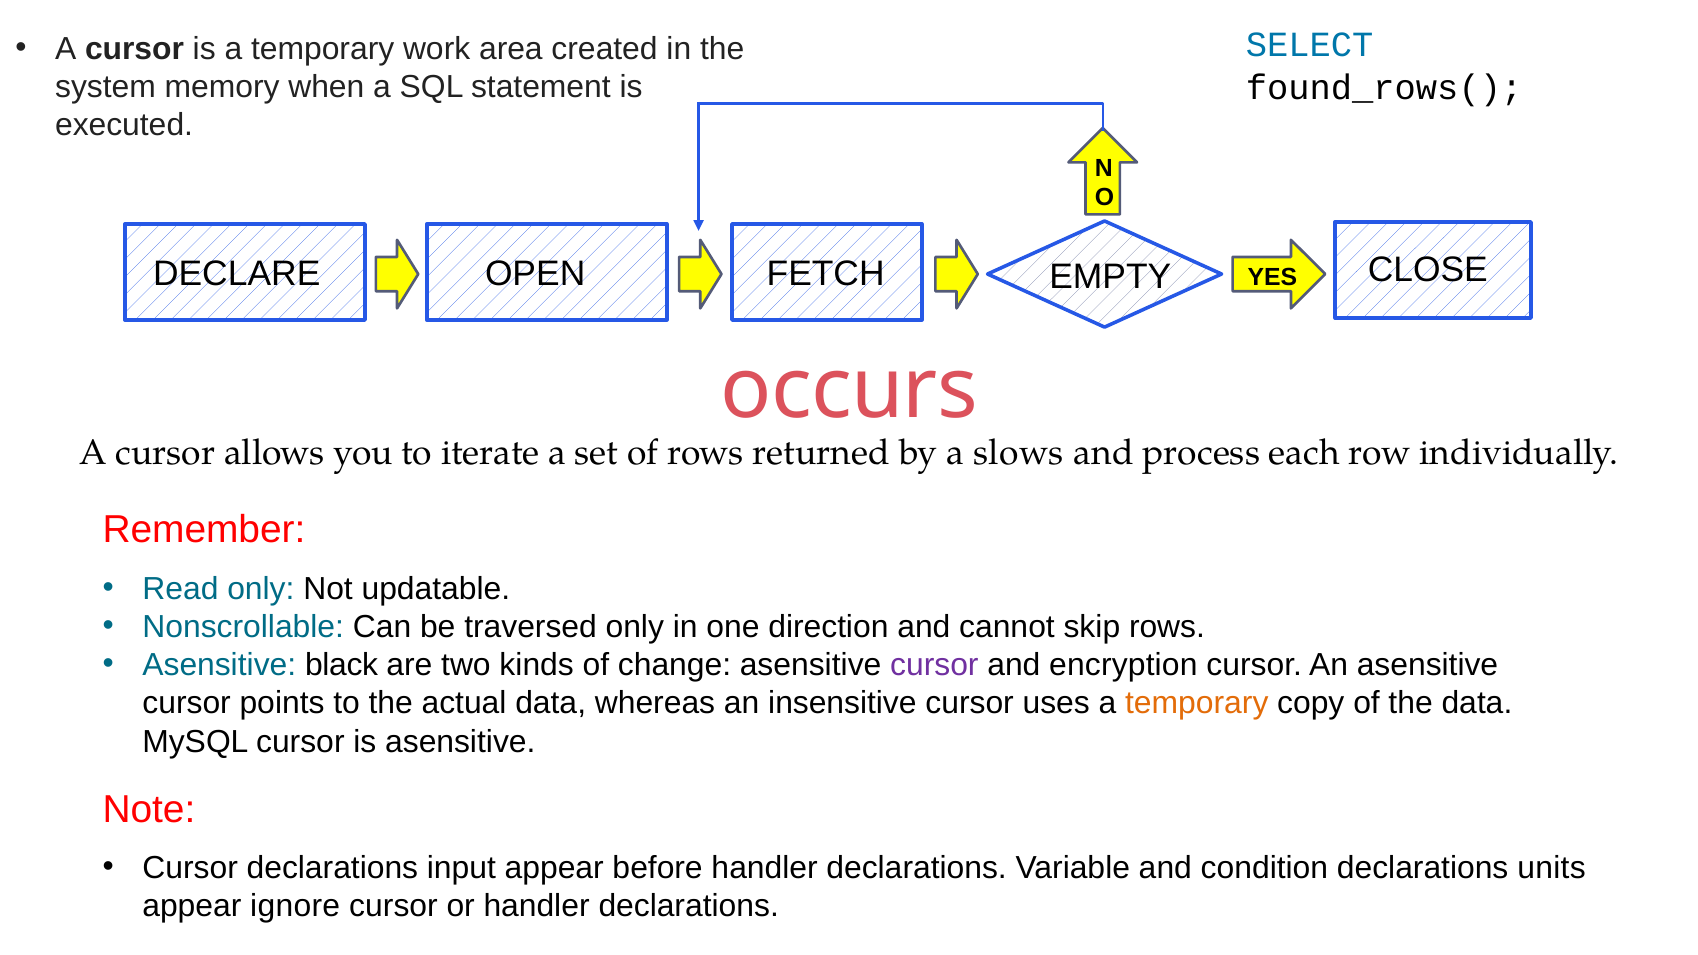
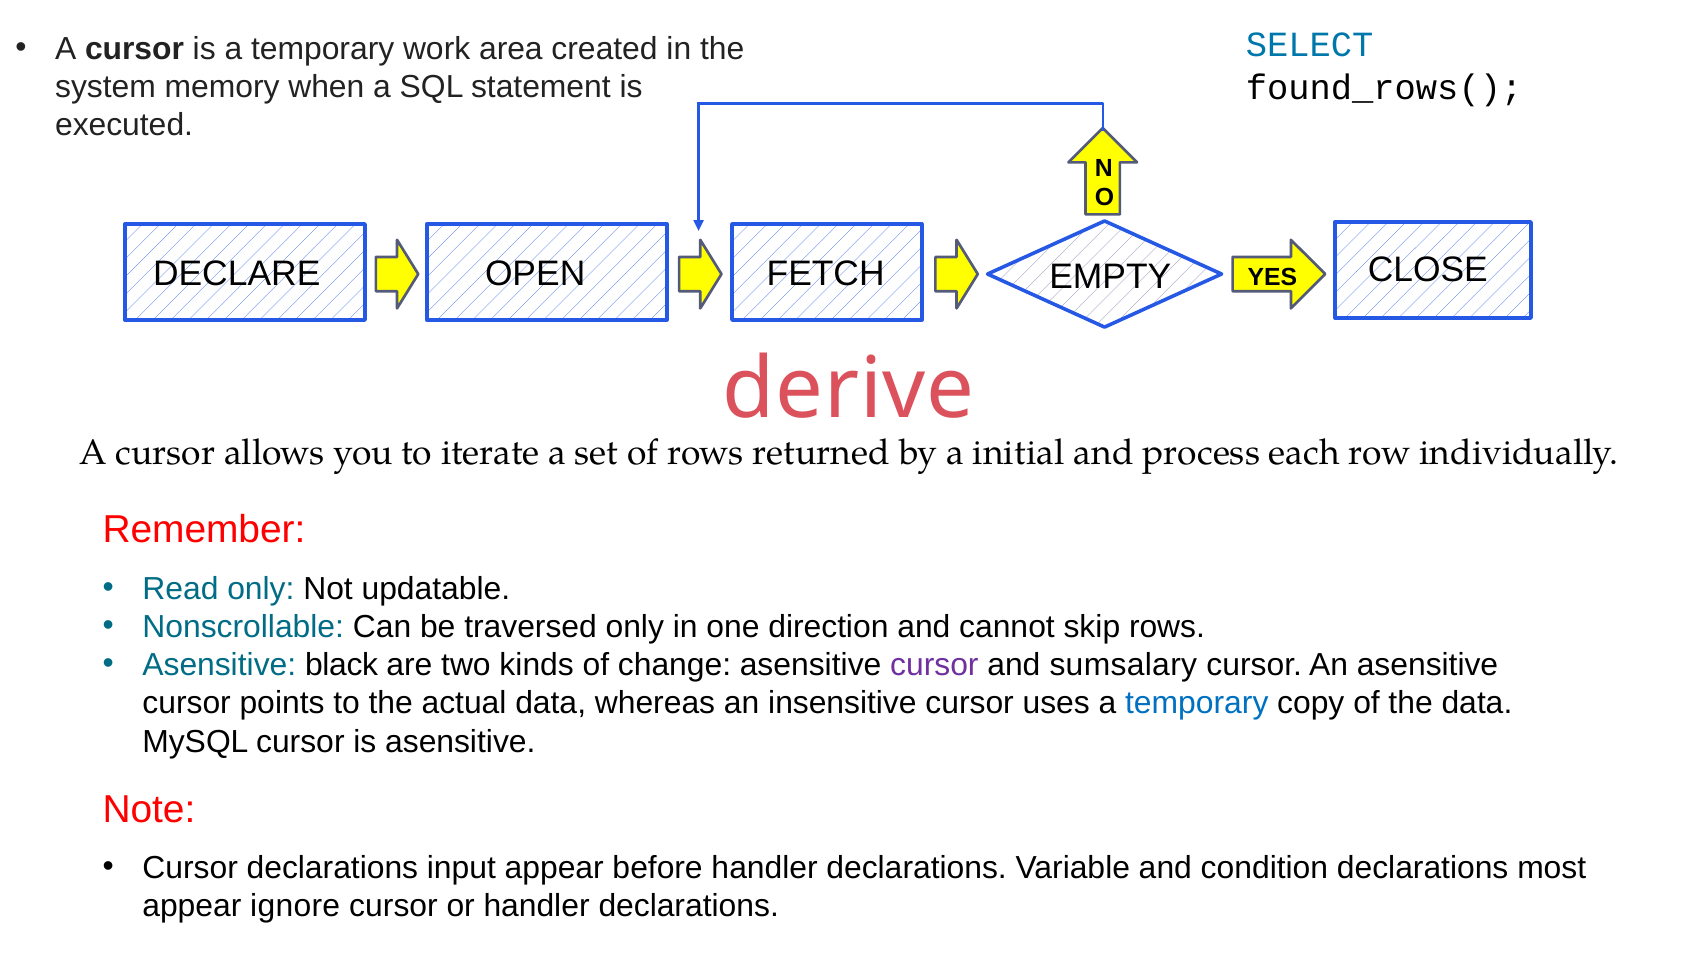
occurs: occurs -> derive
slows: slows -> initial
encryption: encryption -> sumsalary
temporary at (1197, 703) colour: orange -> blue
units: units -> most
